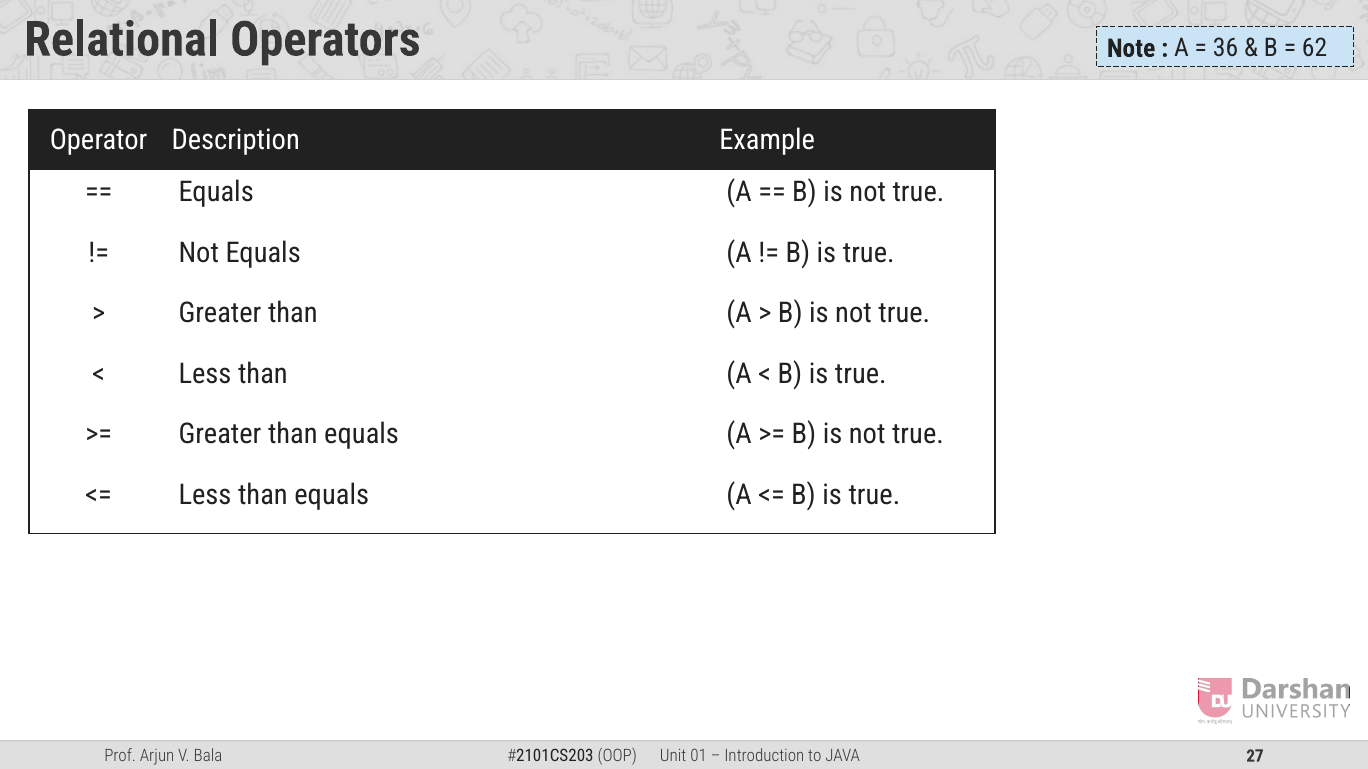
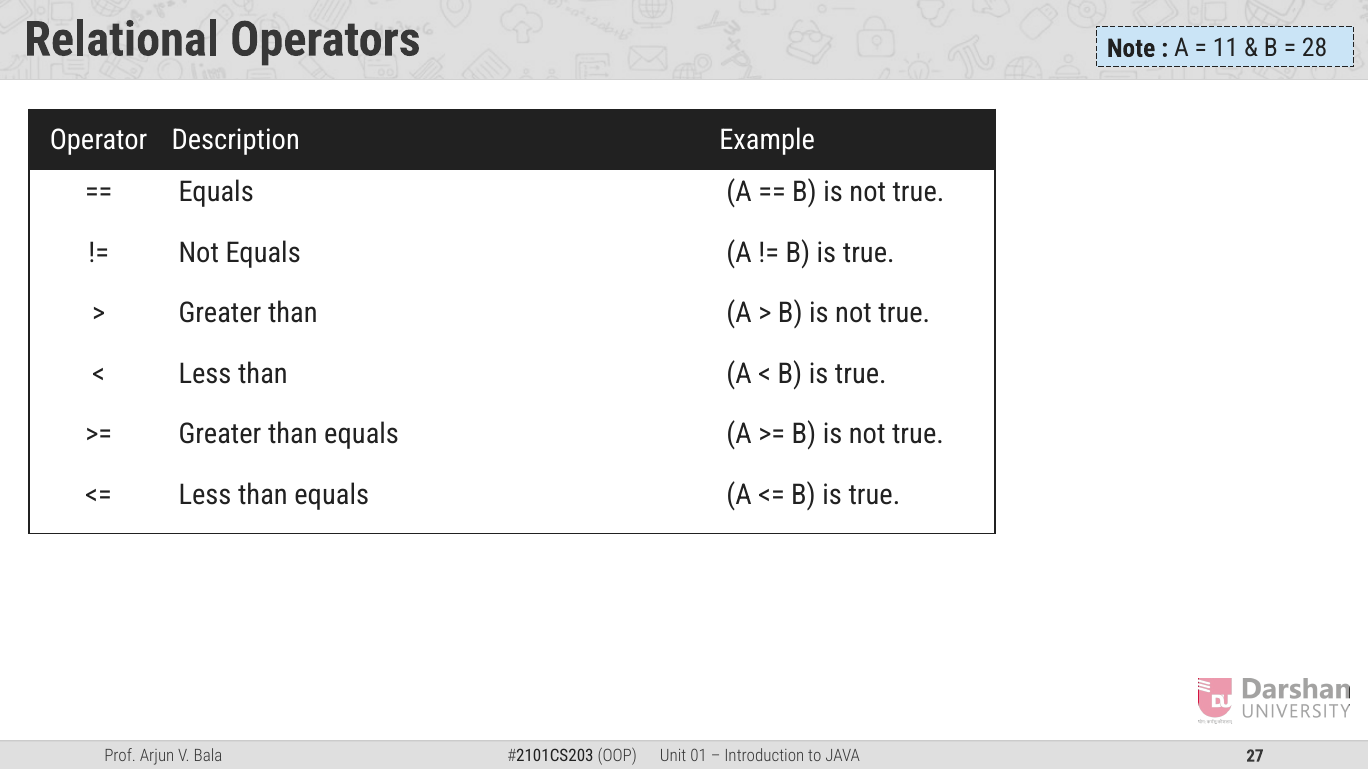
36: 36 -> 11
62: 62 -> 28
